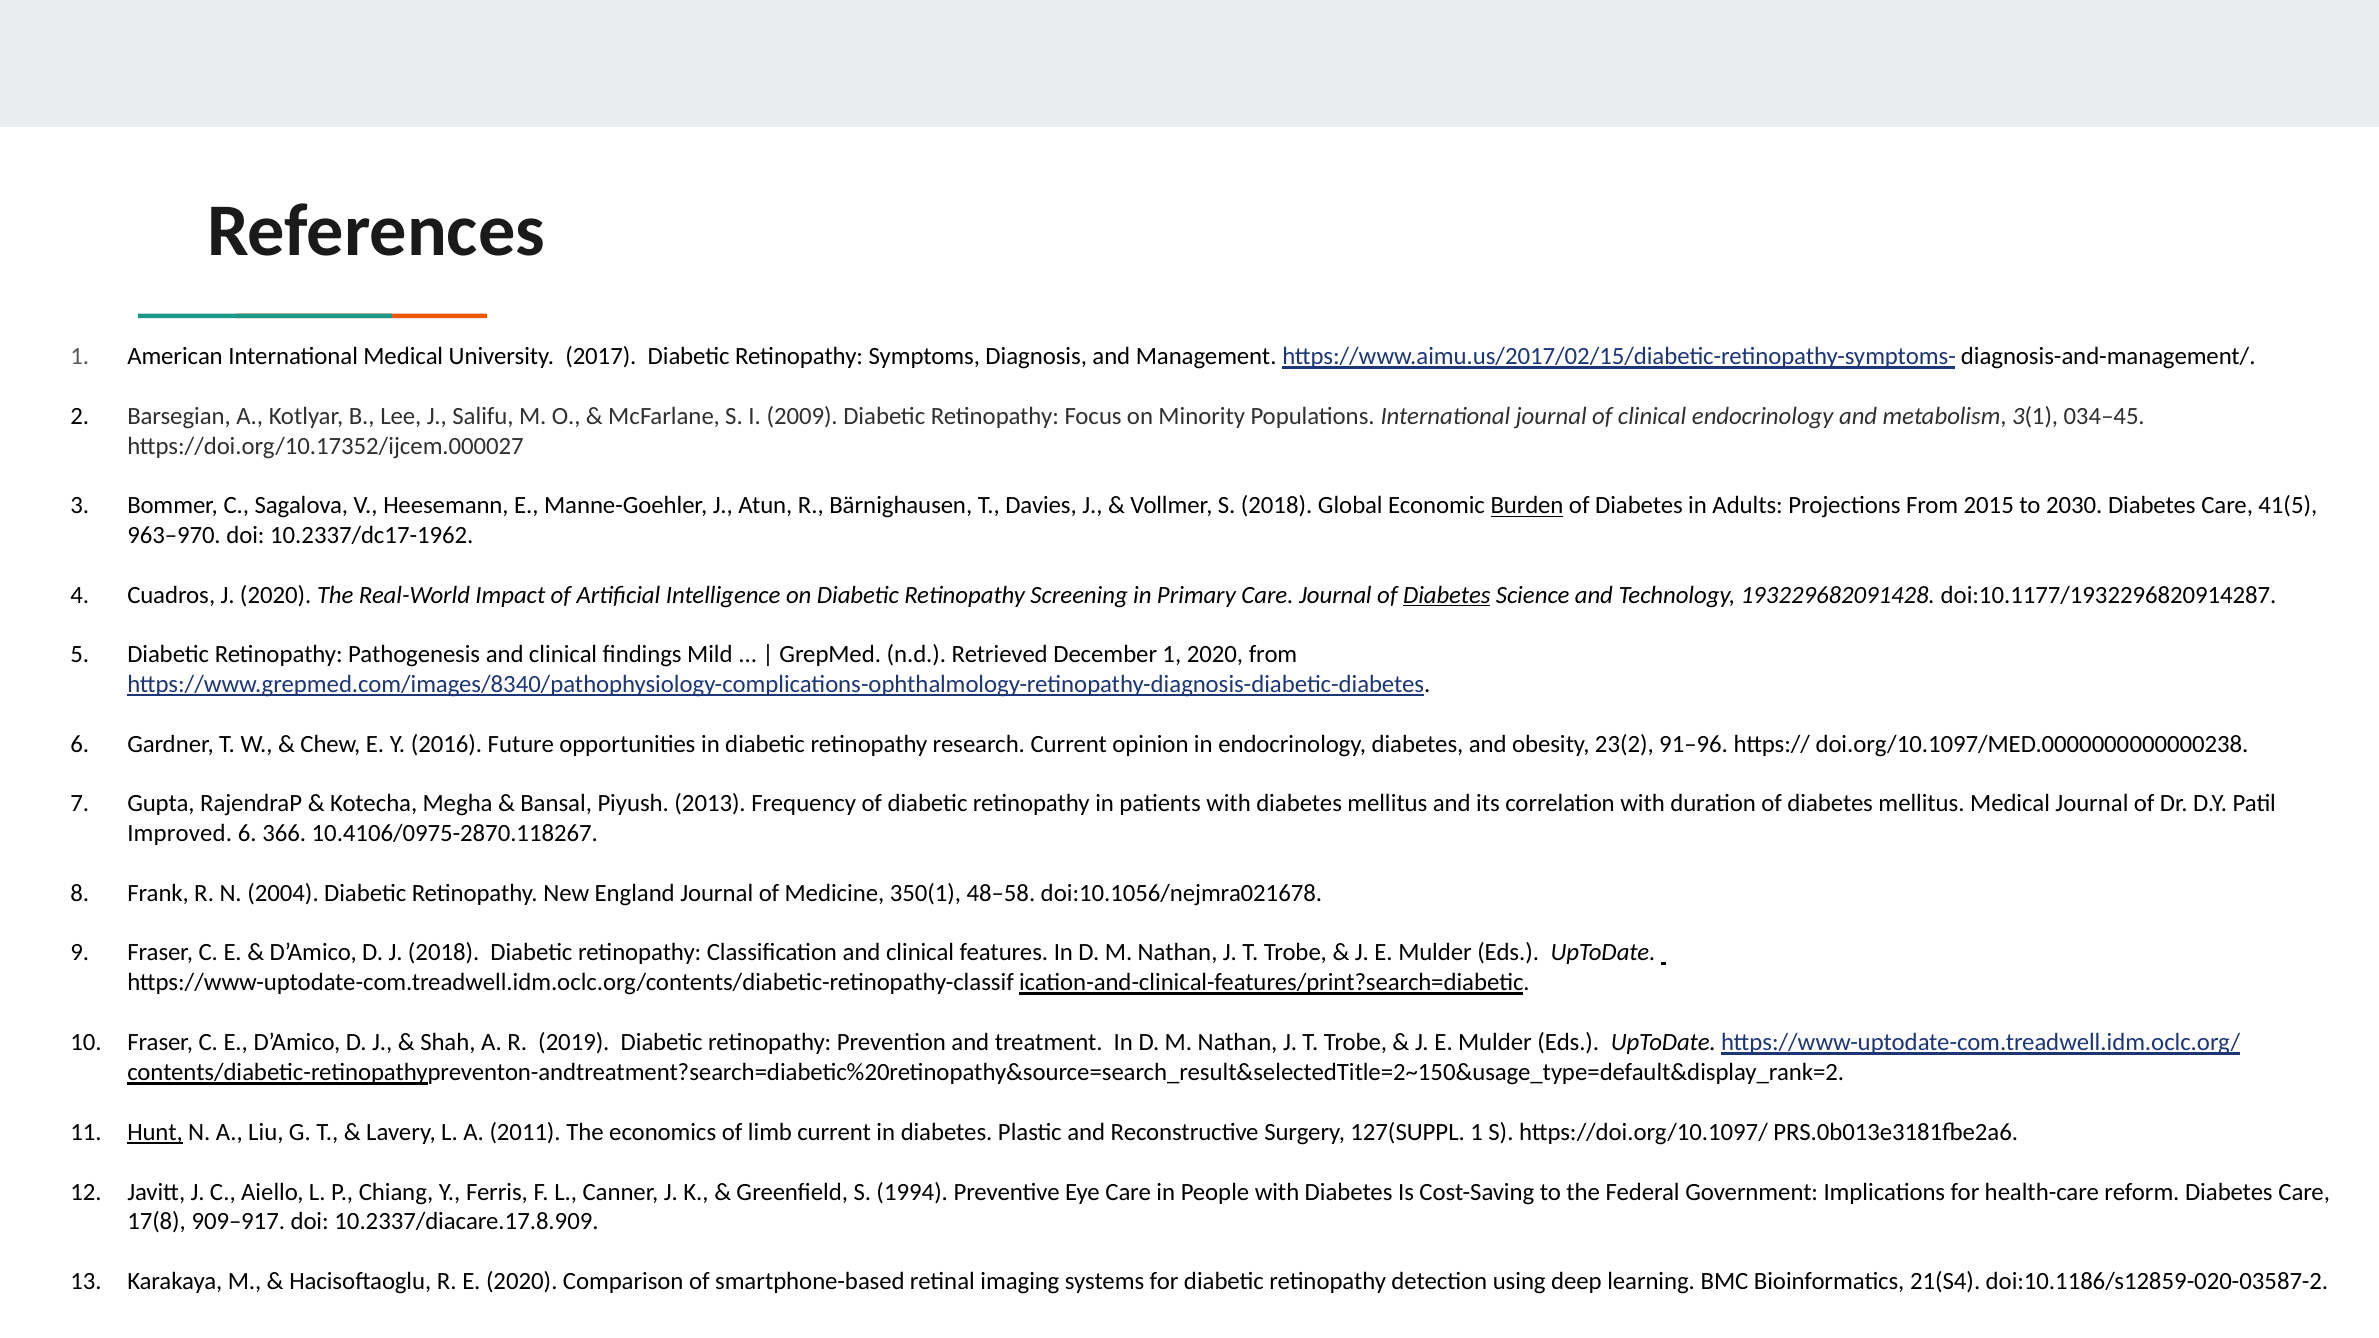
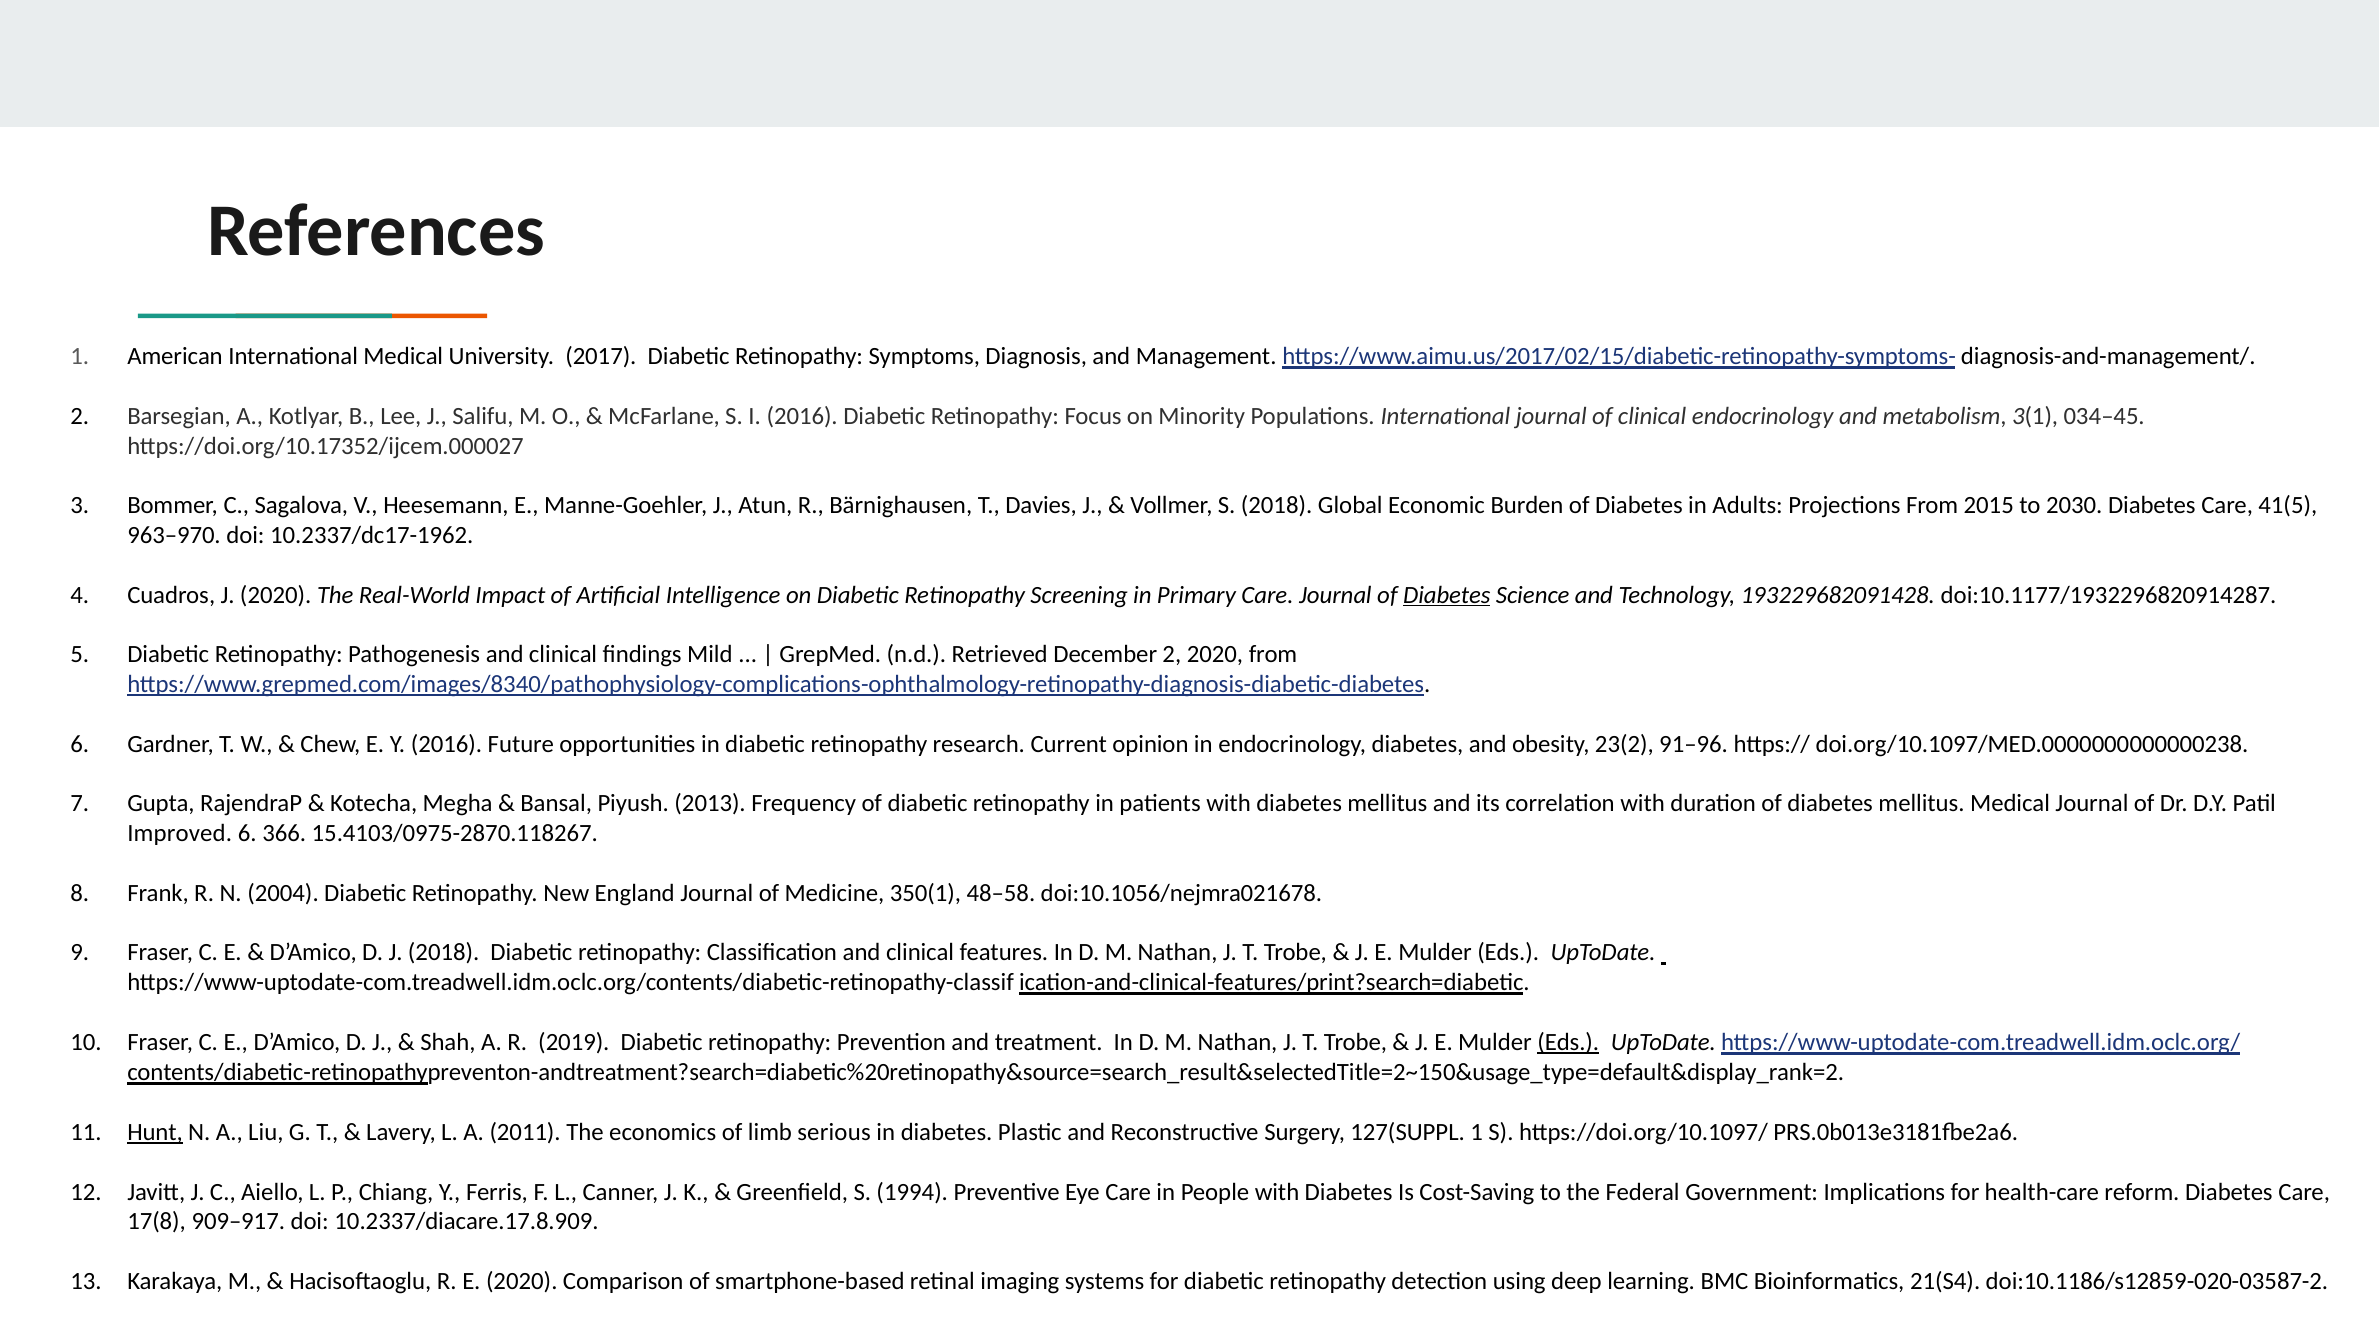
I 2009: 2009 -> 2016
Burden underline: present -> none
December 1: 1 -> 2
10.4106/0975-2870.118267: 10.4106/0975-2870.118267 -> 15.4103/0975-2870.118267
Eds at (1568, 1043) underline: none -> present
limb current: current -> serious
